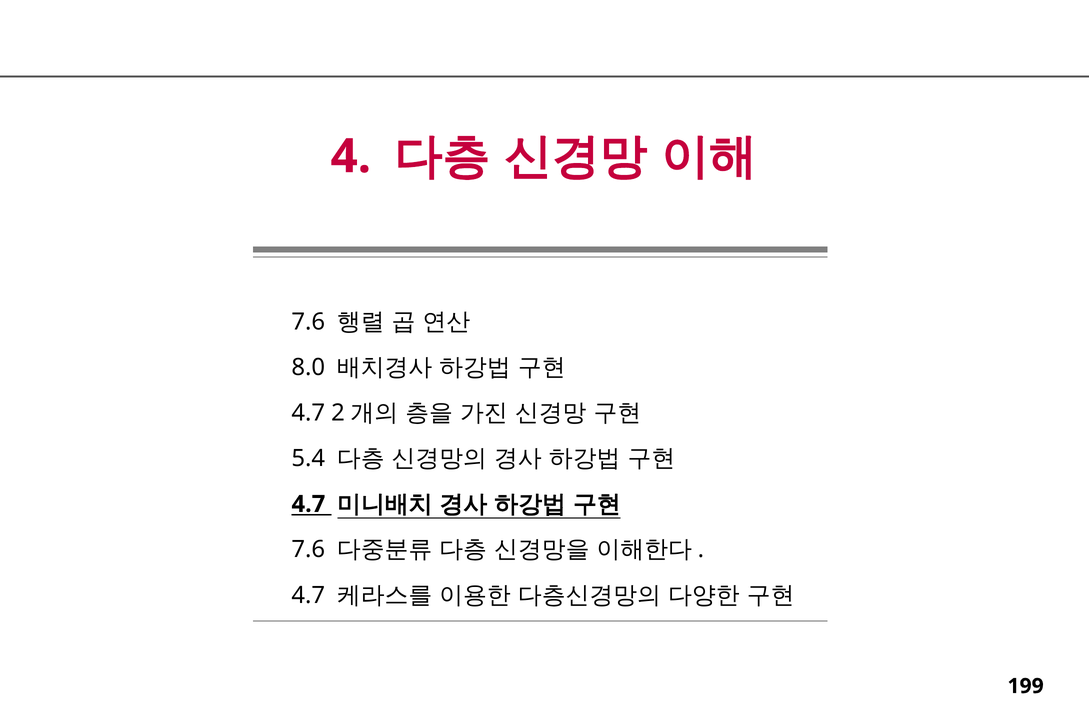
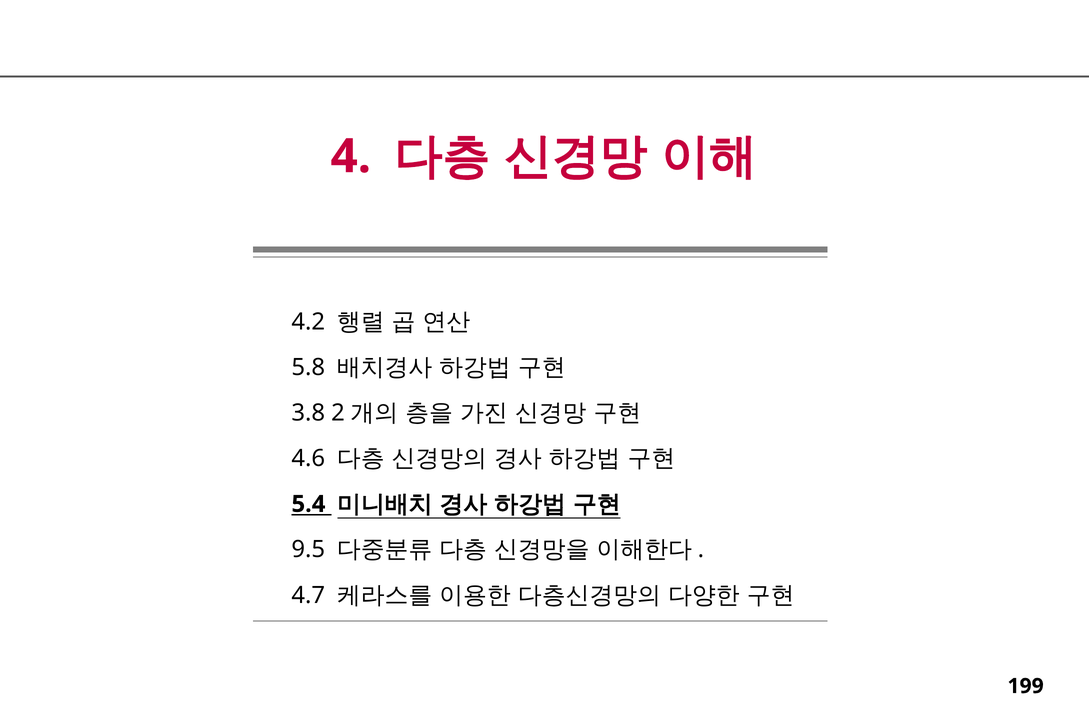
7.6 at (308, 322): 7.6 -> 4.2
8.0: 8.0 -> 5.8
4.7 at (308, 413): 4.7 -> 3.8
5.4: 5.4 -> 4.6
4.7 at (308, 504): 4.7 -> 5.4
7.6 at (308, 550): 7.6 -> 9.5
